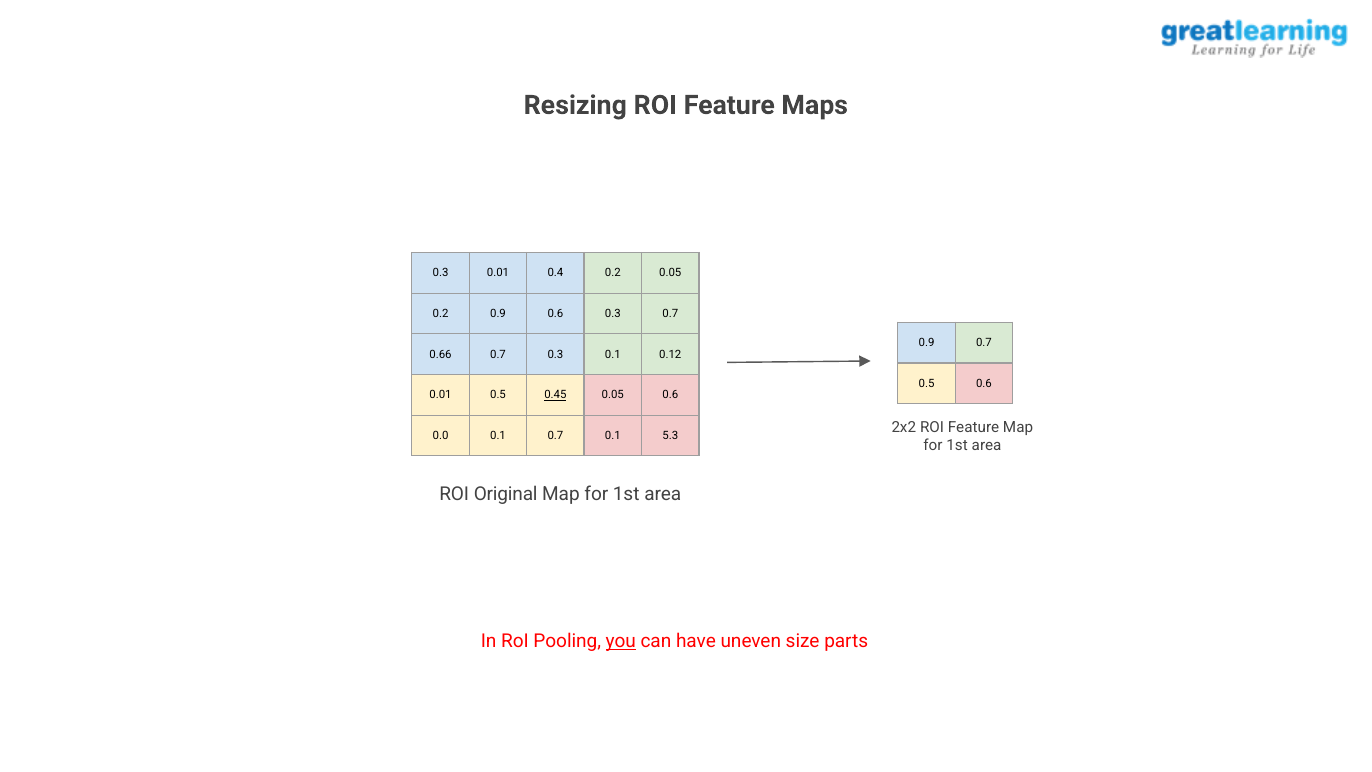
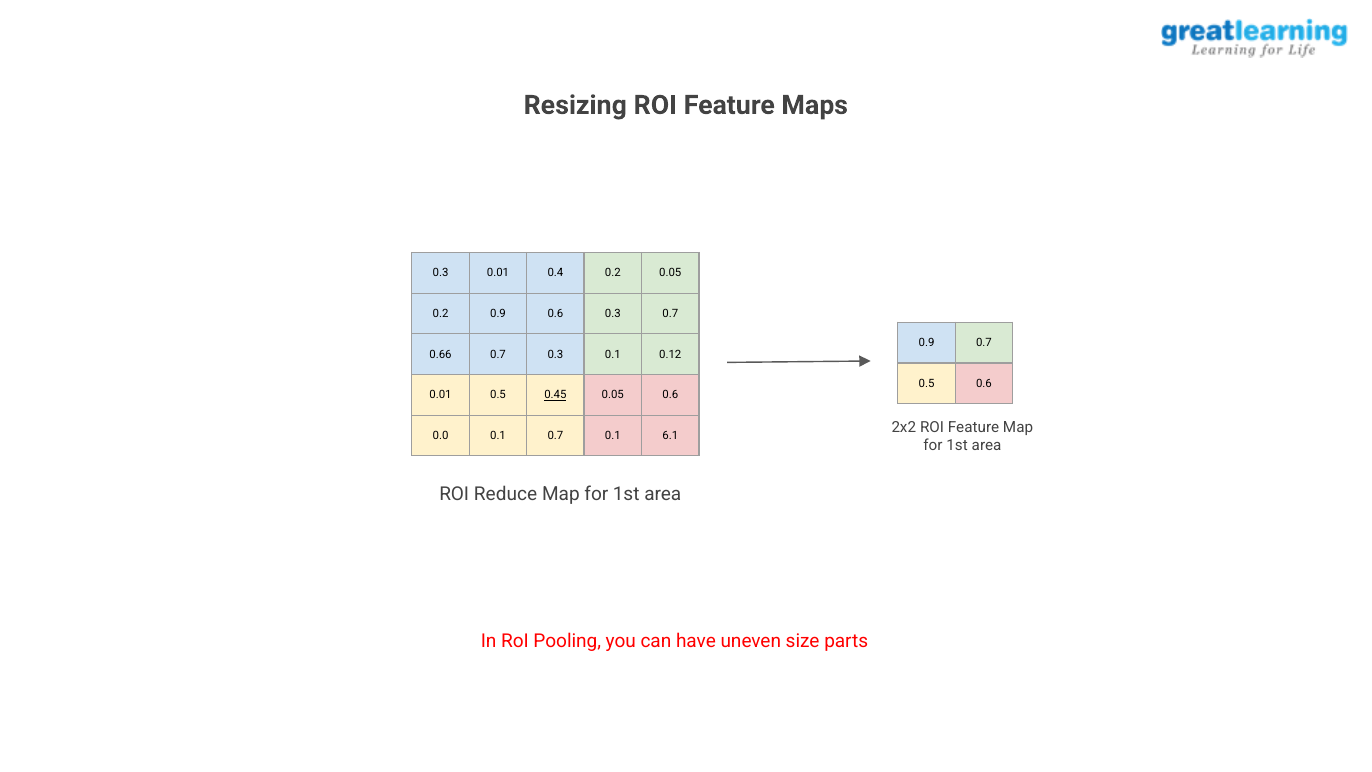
5.3: 5.3 -> 6.1
Original: Original -> Reduce
you underline: present -> none
